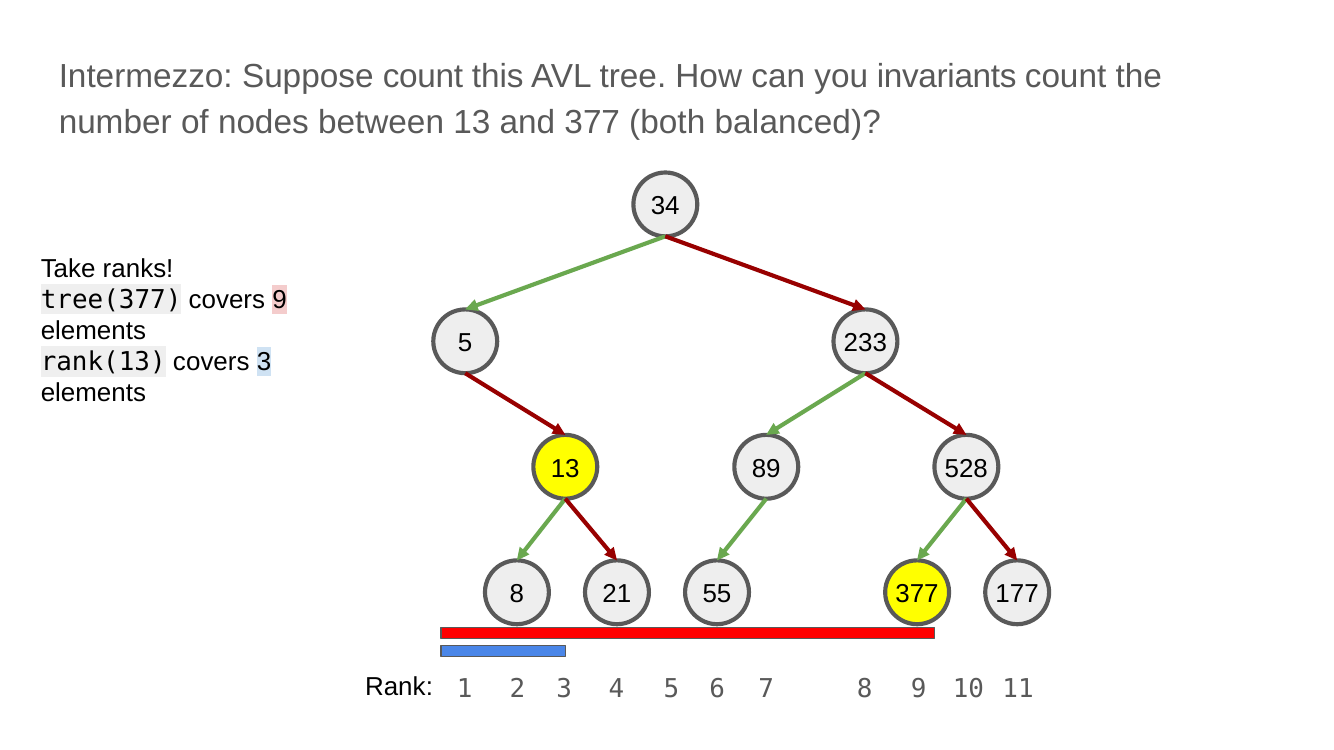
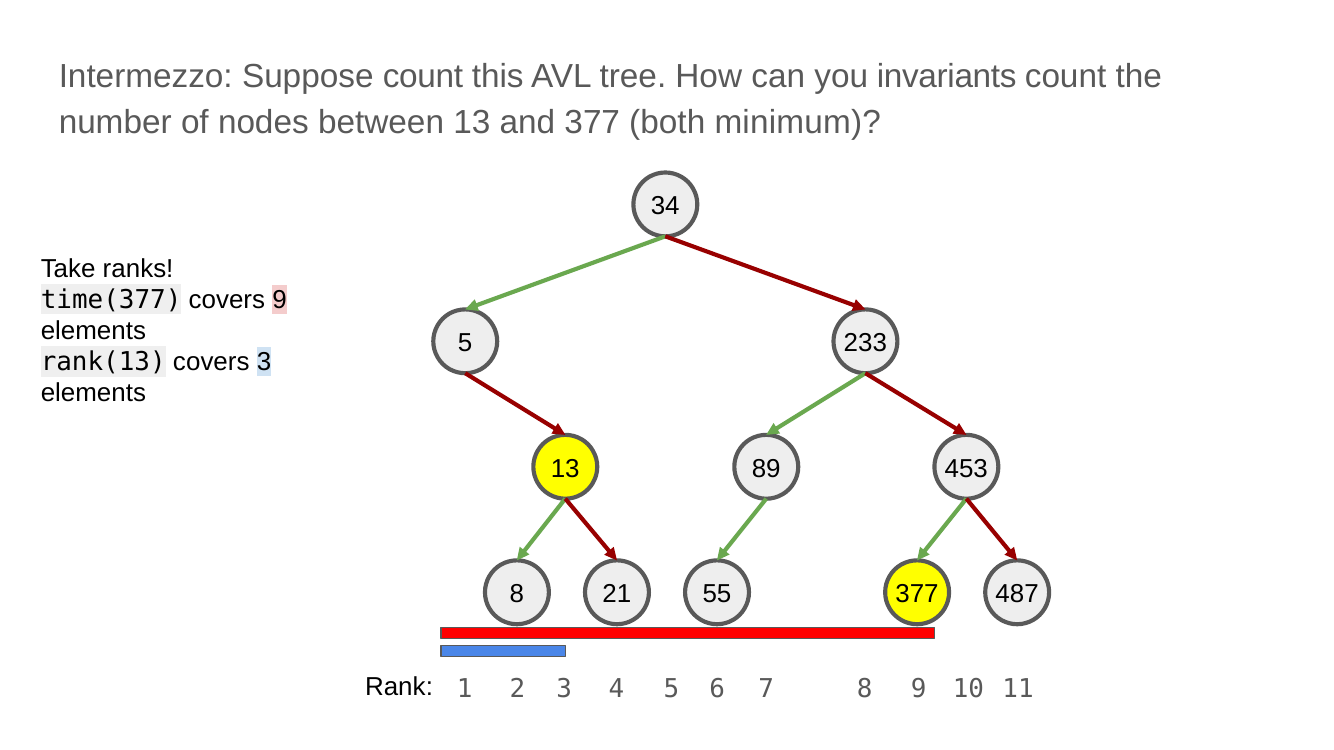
balanced: balanced -> minimum
tree(377: tree(377 -> time(377
528: 528 -> 453
177: 177 -> 487
